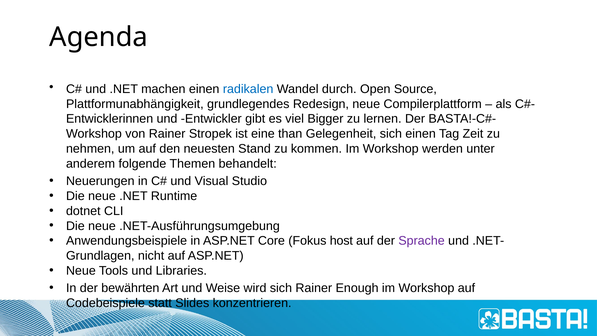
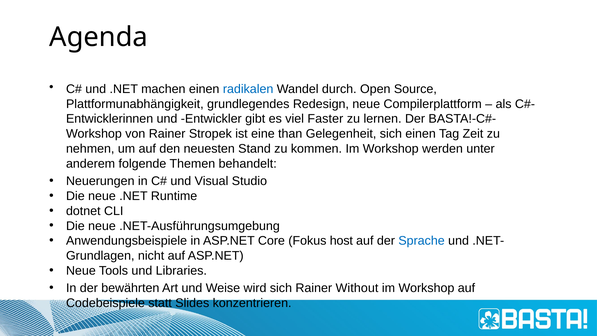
Bigger: Bigger -> Faster
Sprache colour: purple -> blue
Enough: Enough -> Without
